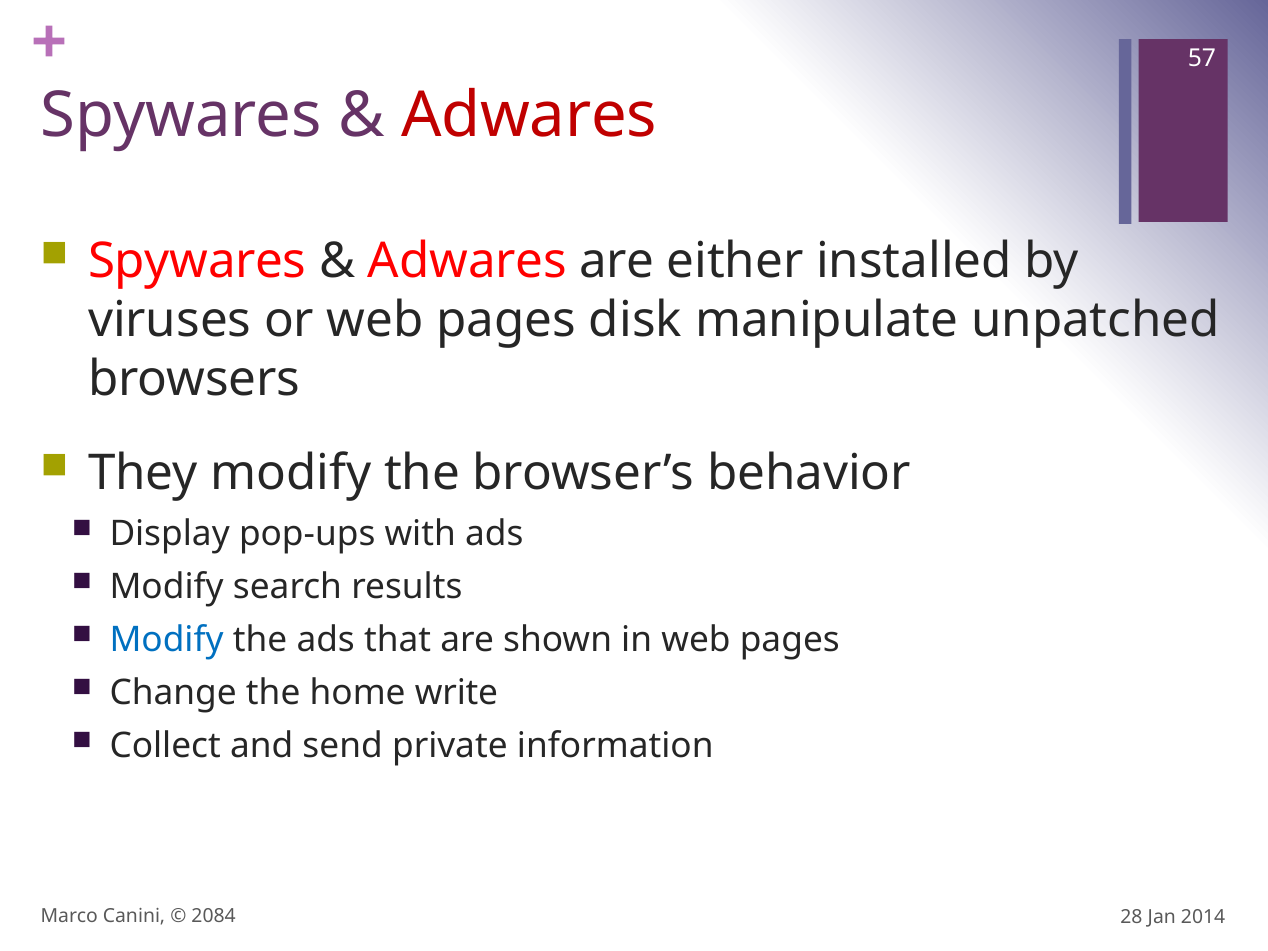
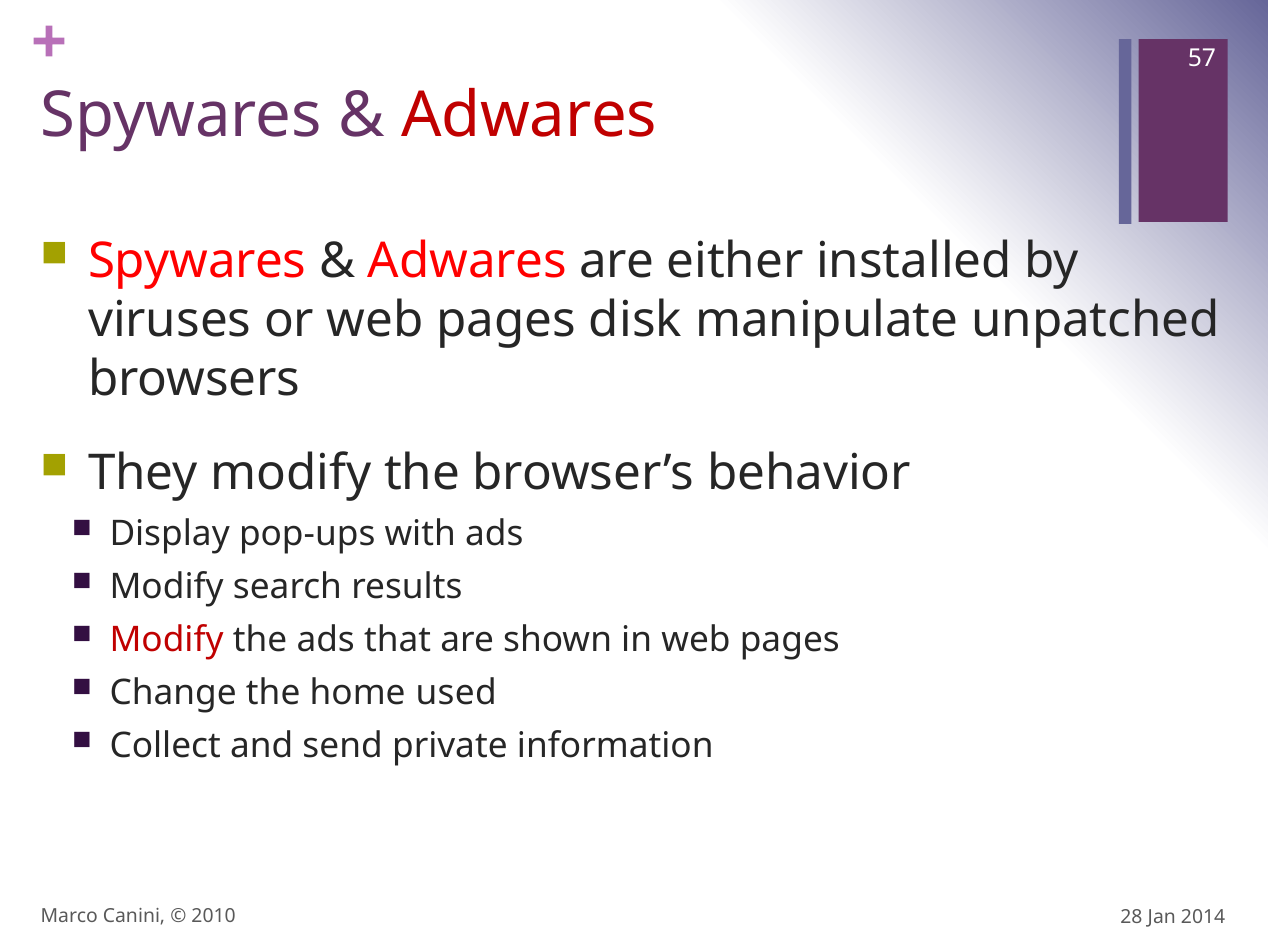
Modify at (167, 640) colour: blue -> red
write: write -> used
2084: 2084 -> 2010
